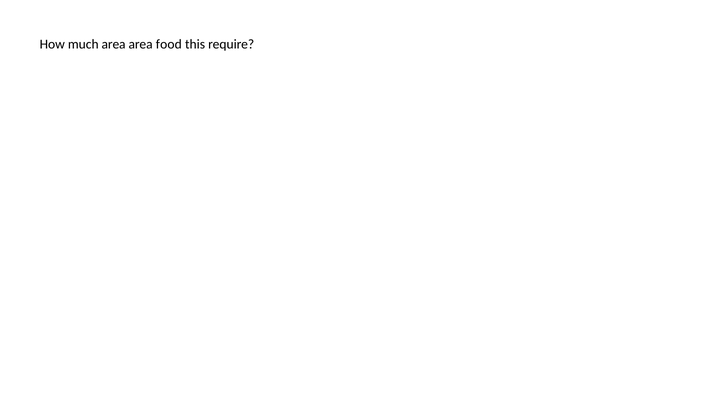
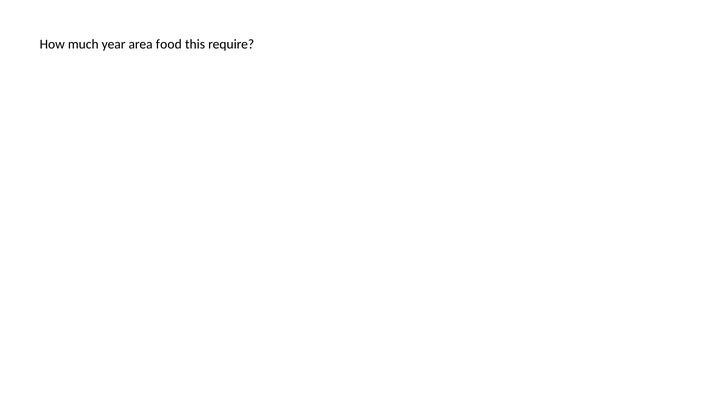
much area: area -> year
